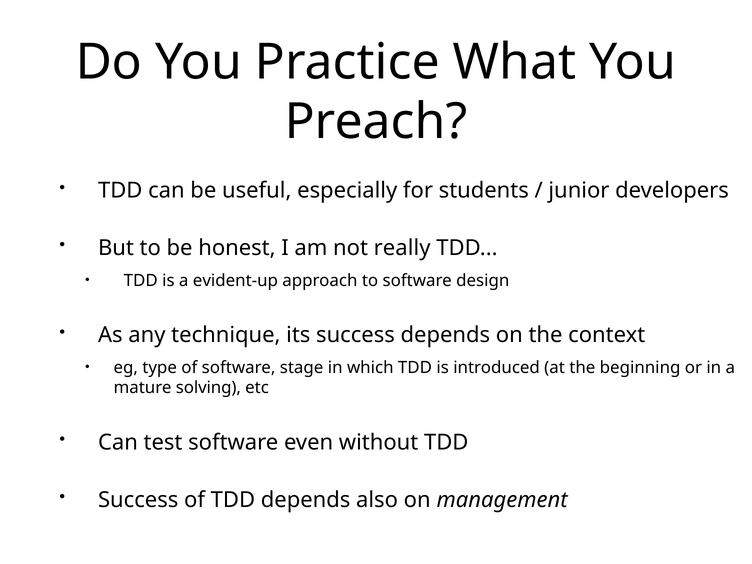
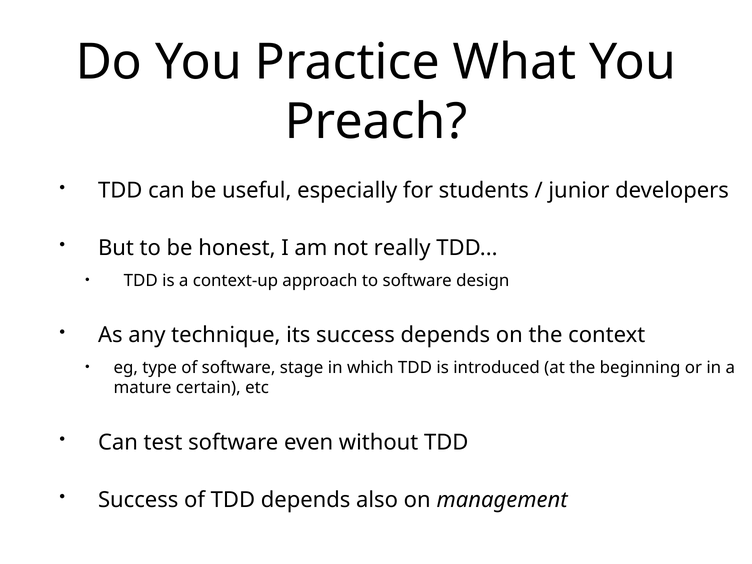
evident-up: evident-up -> context-up
solving: solving -> certain
